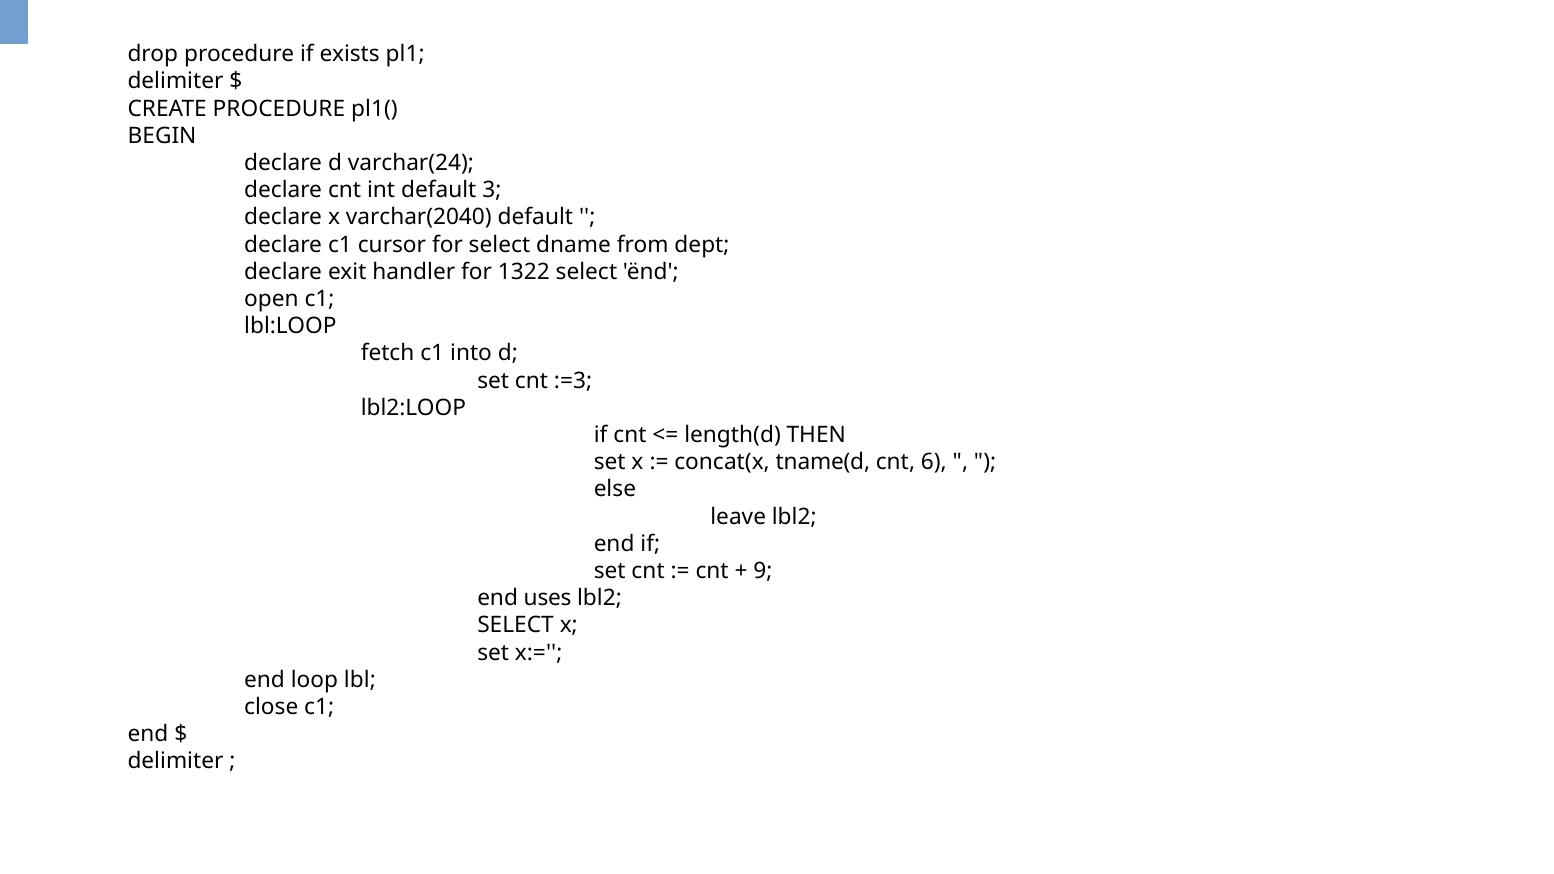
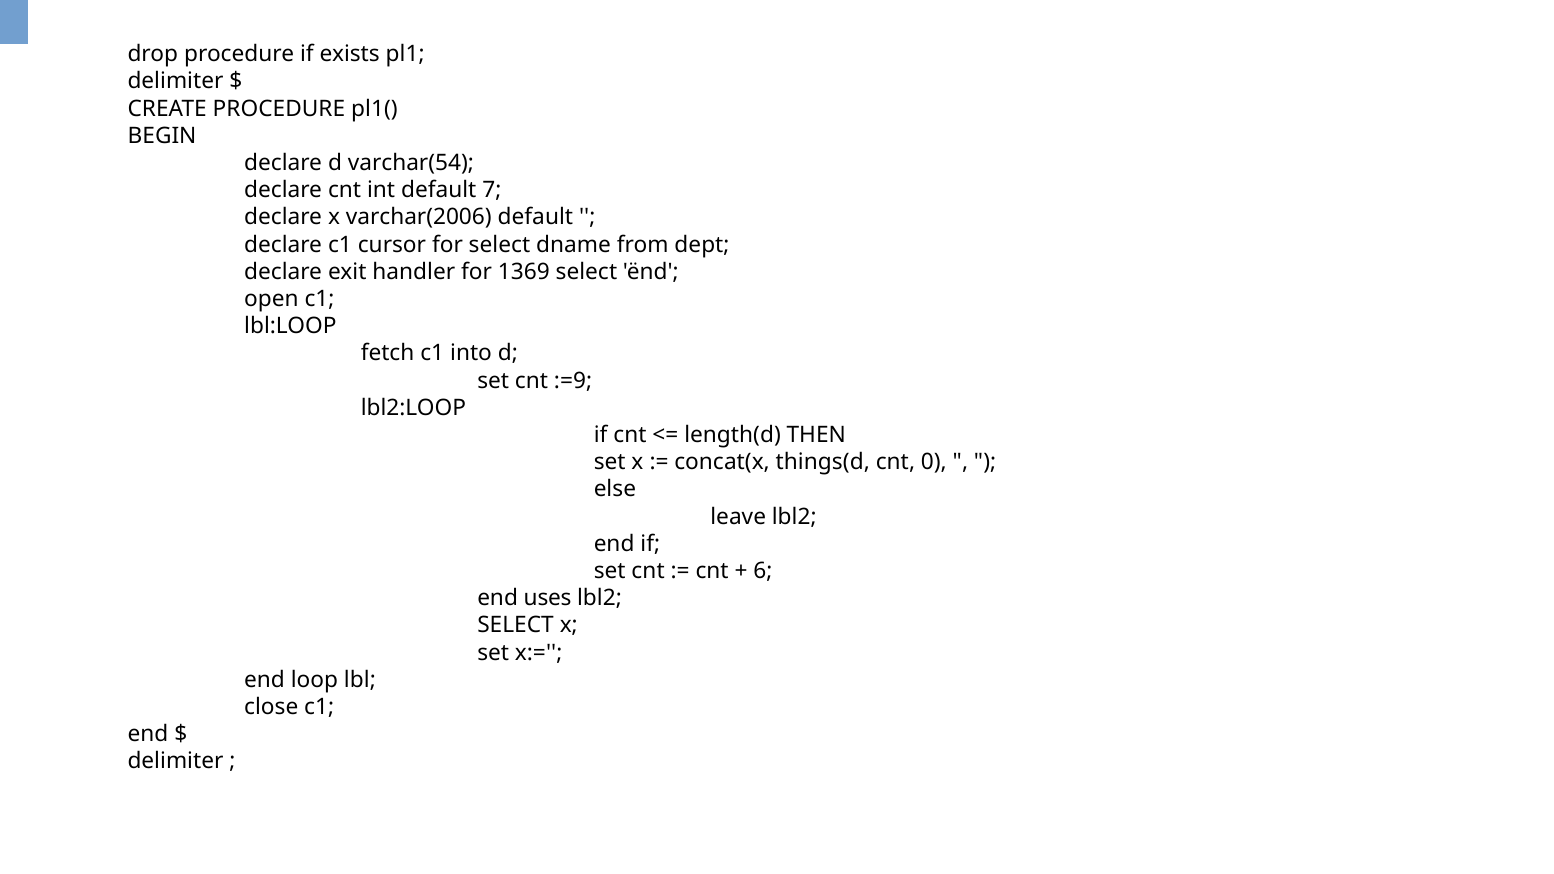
varchar(24: varchar(24 -> varchar(54
3: 3 -> 7
varchar(2040: varchar(2040 -> varchar(2006
1322: 1322 -> 1369
:=3: :=3 -> :=9
tname(d: tname(d -> things(d
6: 6 -> 0
9: 9 -> 6
